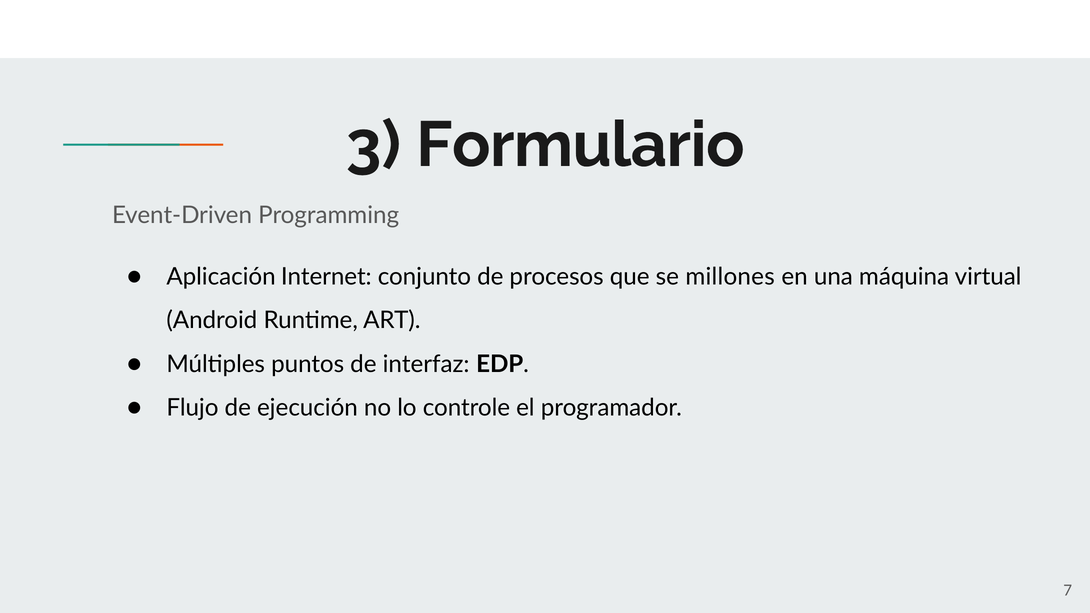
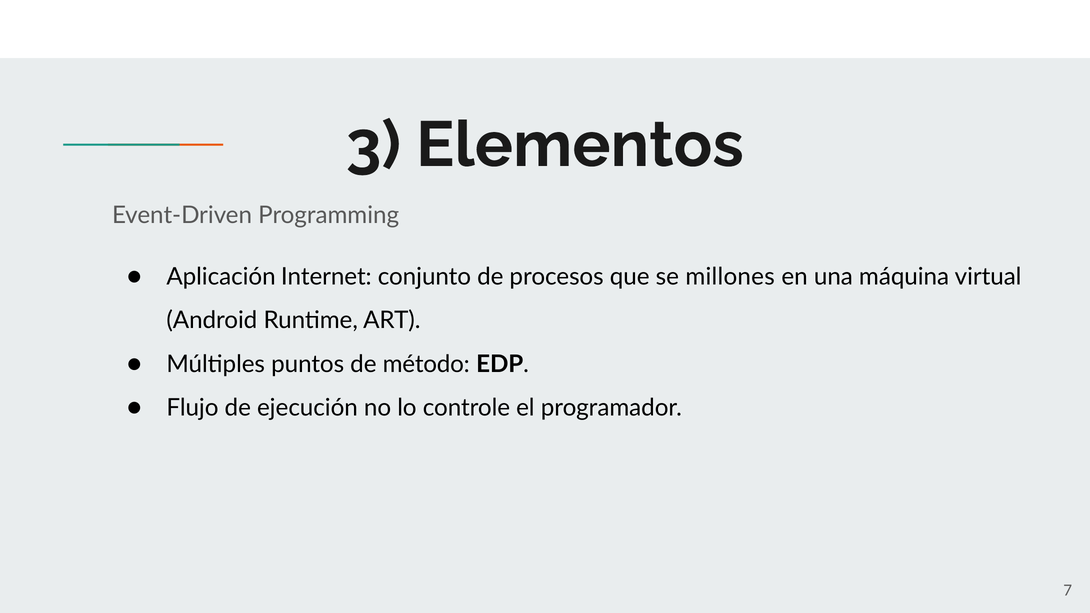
Formulario: Formulario -> Elementos
interfaz: interfaz -> método
